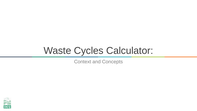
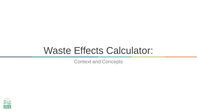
Cycles: Cycles -> Effects
